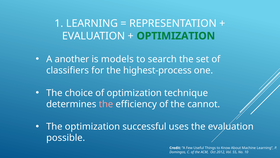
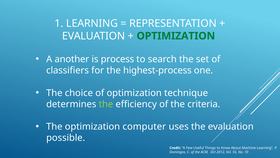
models: models -> process
the at (106, 104) colour: pink -> light green
cannot: cannot -> criteria
successful: successful -> computer
